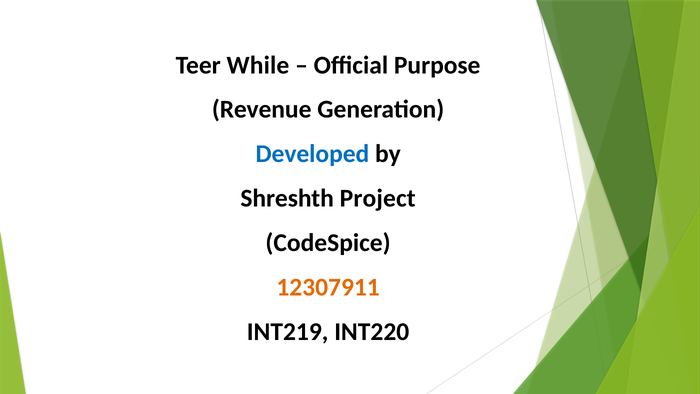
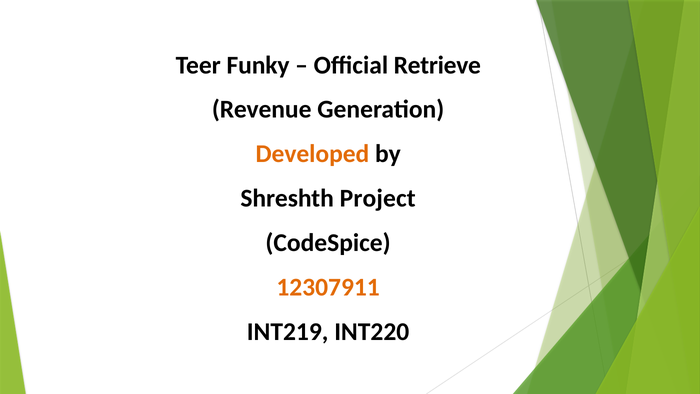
While: While -> Funky
Purpose: Purpose -> Retrieve
Developed colour: blue -> orange
